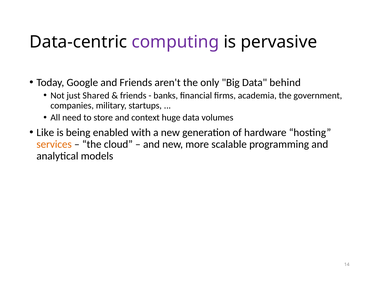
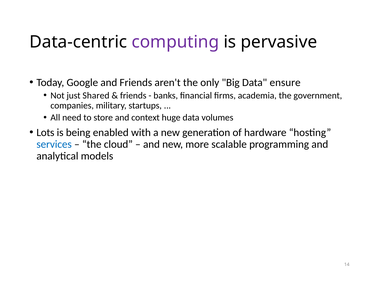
behind: behind -> ensure
Like: Like -> Lots
services colour: orange -> blue
